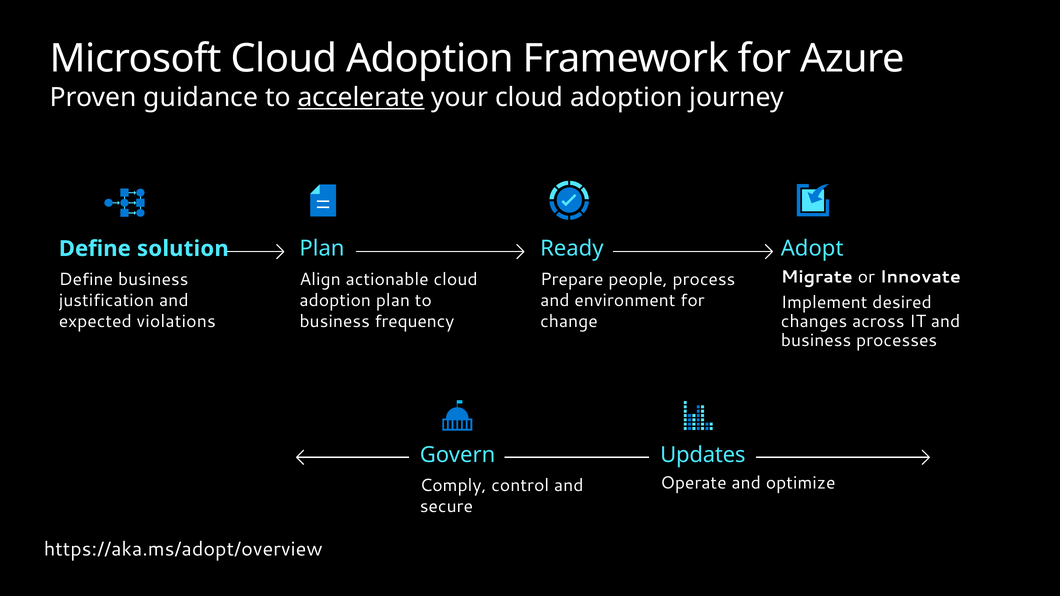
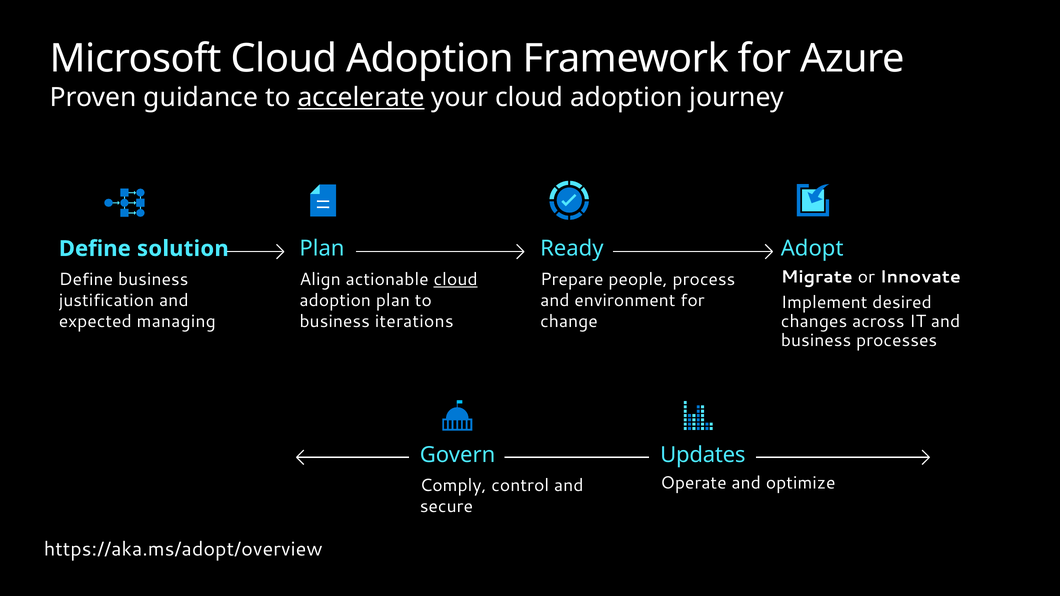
cloud at (456, 279) underline: none -> present
violations: violations -> managing
frequency: frequency -> iterations
